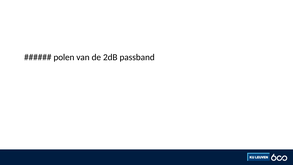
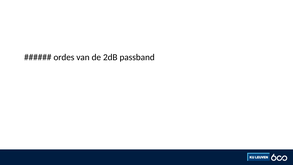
polen: polen -> ordes
